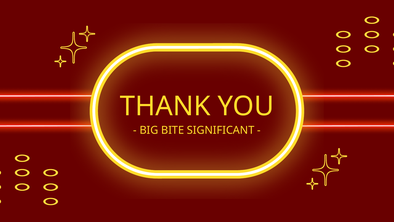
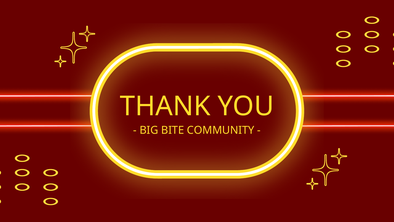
SIGNIFICANT: SIGNIFICANT -> COMMUNITY
